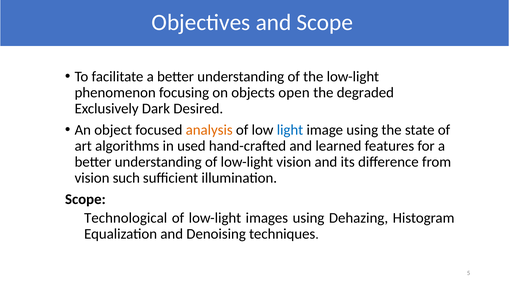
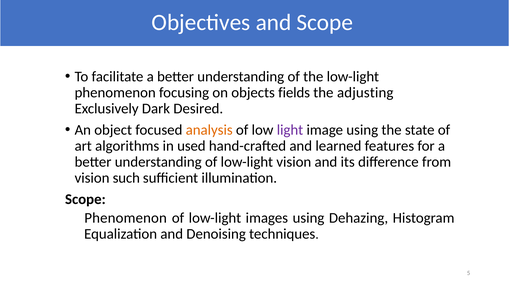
open: open -> fields
degraded: degraded -> adjusting
light colour: blue -> purple
Technological at (126, 218): Technological -> Phenomenon
